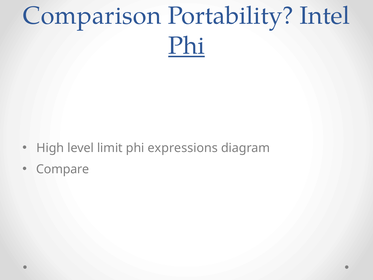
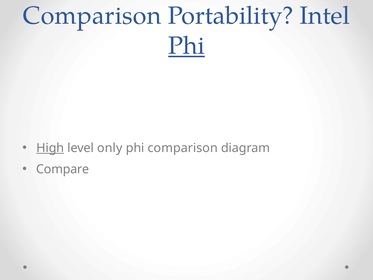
High underline: none -> present
limit: limit -> only
phi expressions: expressions -> comparison
